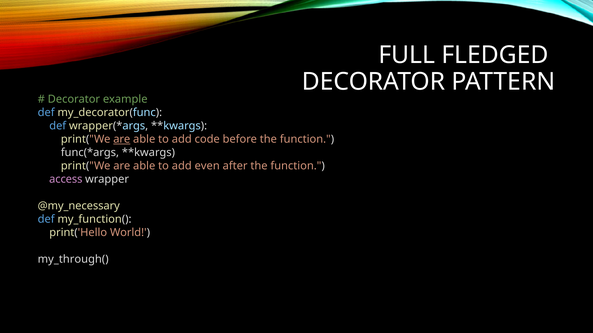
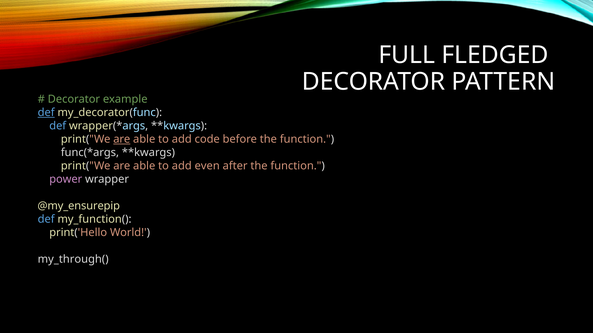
def at (46, 113) underline: none -> present
access: access -> power
@my_necessary: @my_necessary -> @my_ensurepip
